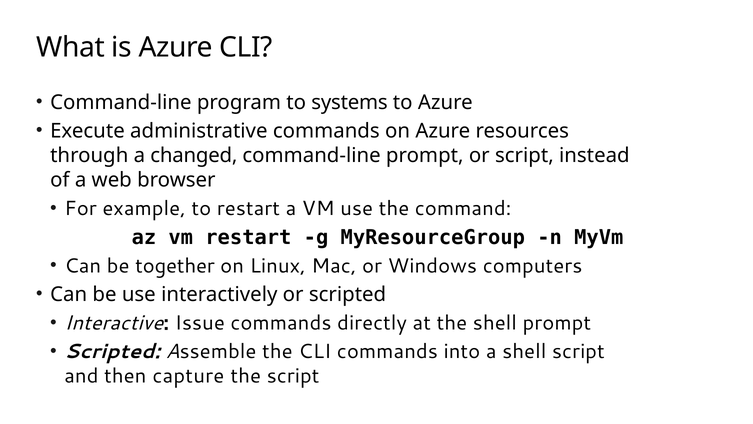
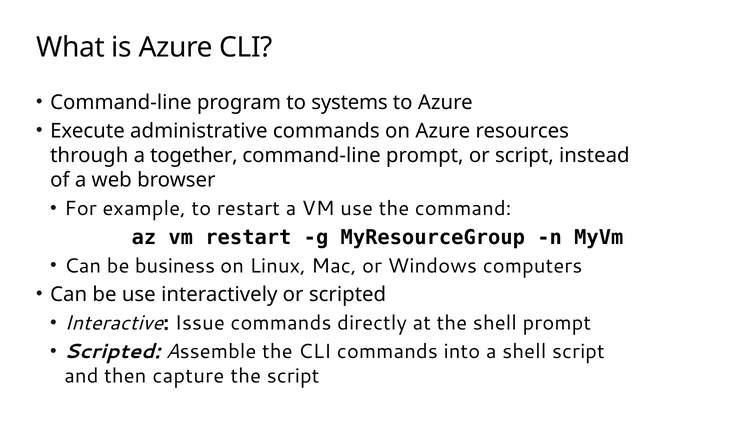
changed: changed -> together
together: together -> business
